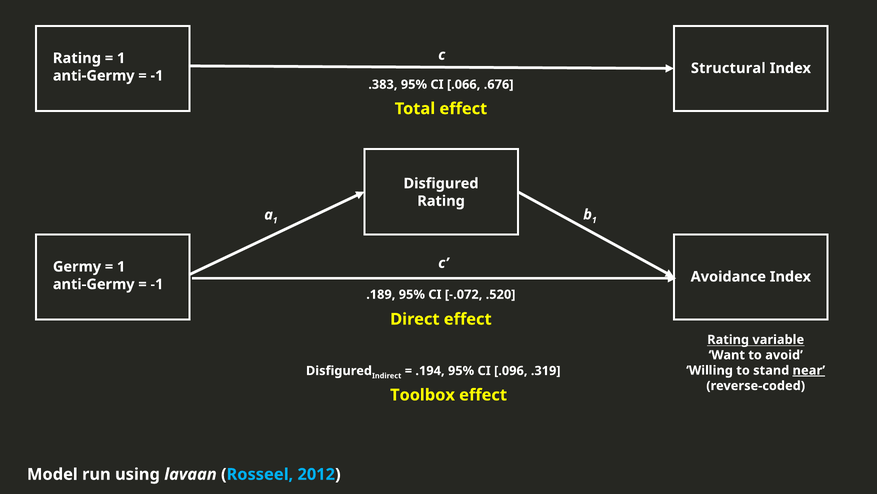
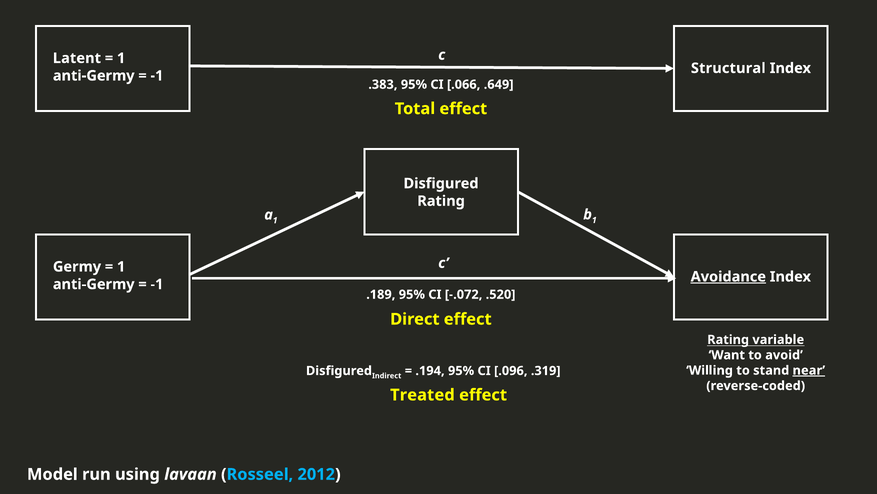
Rating at (77, 58): Rating -> Latent
.676: .676 -> .649
Avoidance underline: none -> present
Toolbox: Toolbox -> Treated
